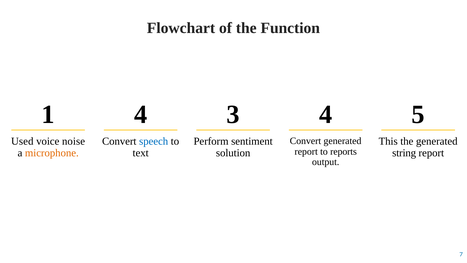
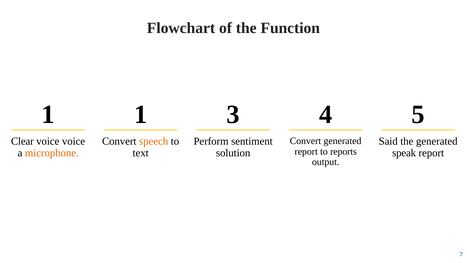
1 4: 4 -> 1
Used: Used -> Clear
voice noise: noise -> voice
speech colour: blue -> orange
This: This -> Said
string: string -> speak
